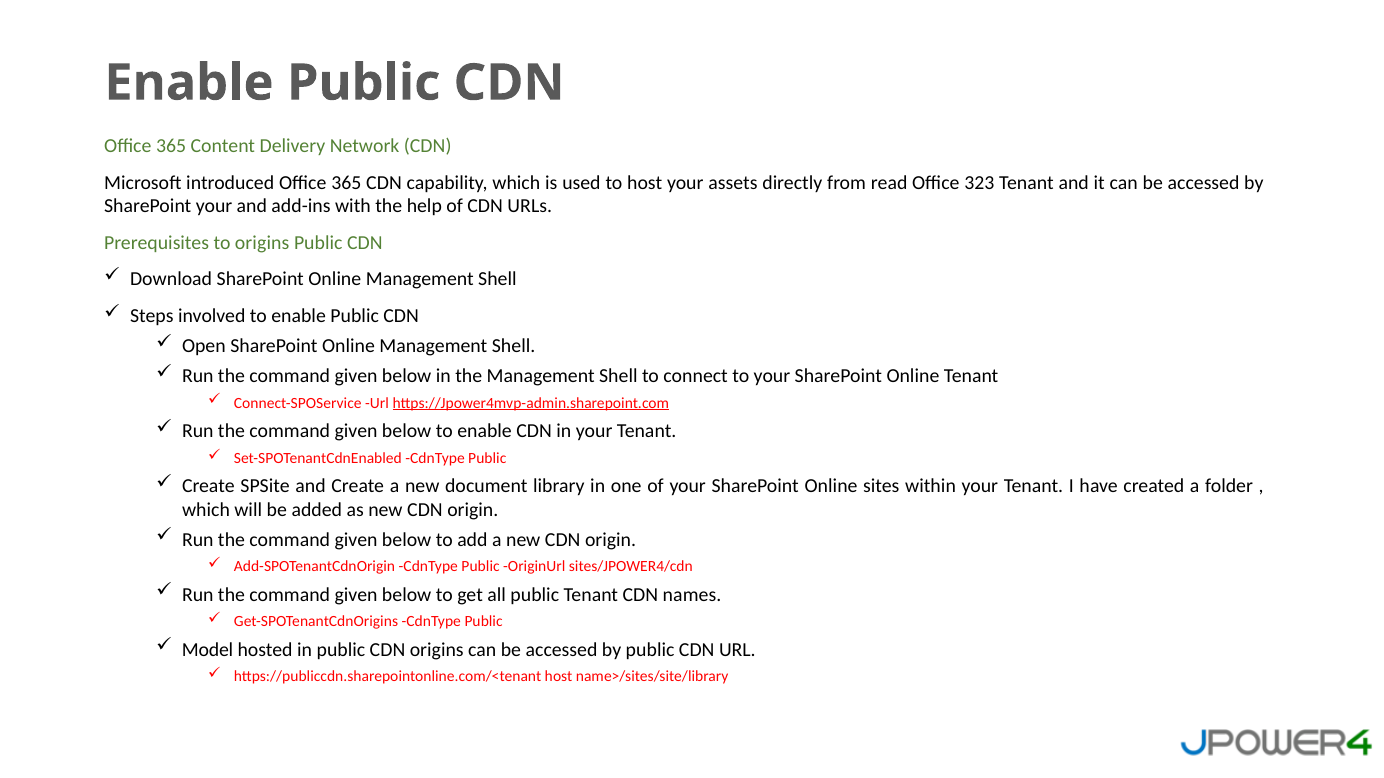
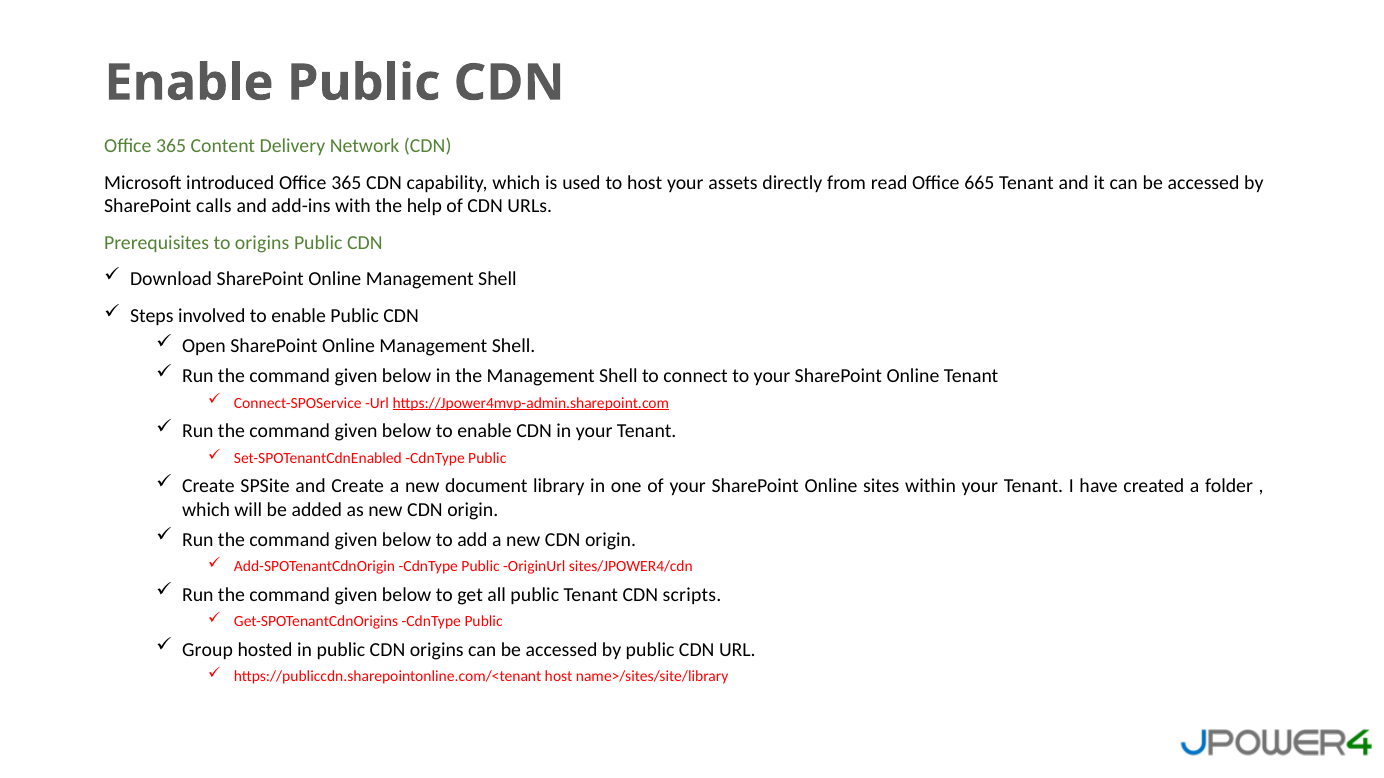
323: 323 -> 665
SharePoint your: your -> calls
names: names -> scripts
Model: Model -> Group
